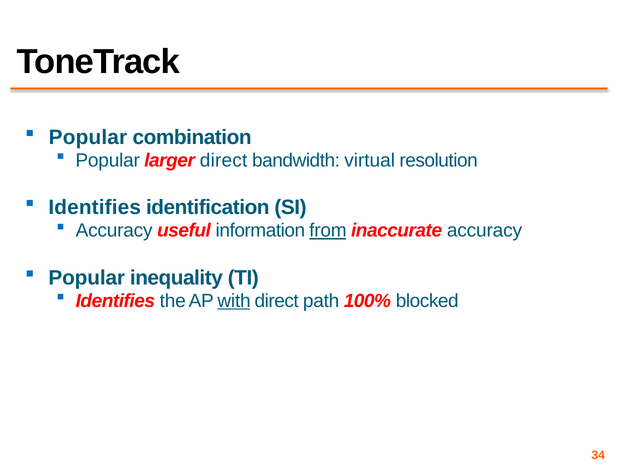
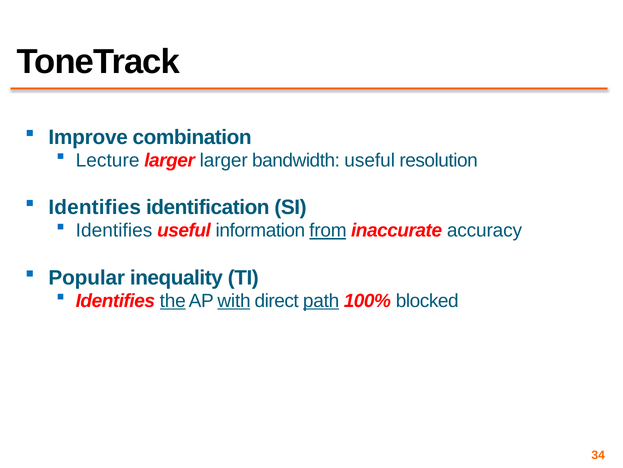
Popular at (88, 137): Popular -> Improve
Popular at (108, 160): Popular -> Lecture
larger direct: direct -> larger
bandwidth virtual: virtual -> useful
Accuracy at (114, 230): Accuracy -> Identifies
the underline: none -> present
path underline: none -> present
